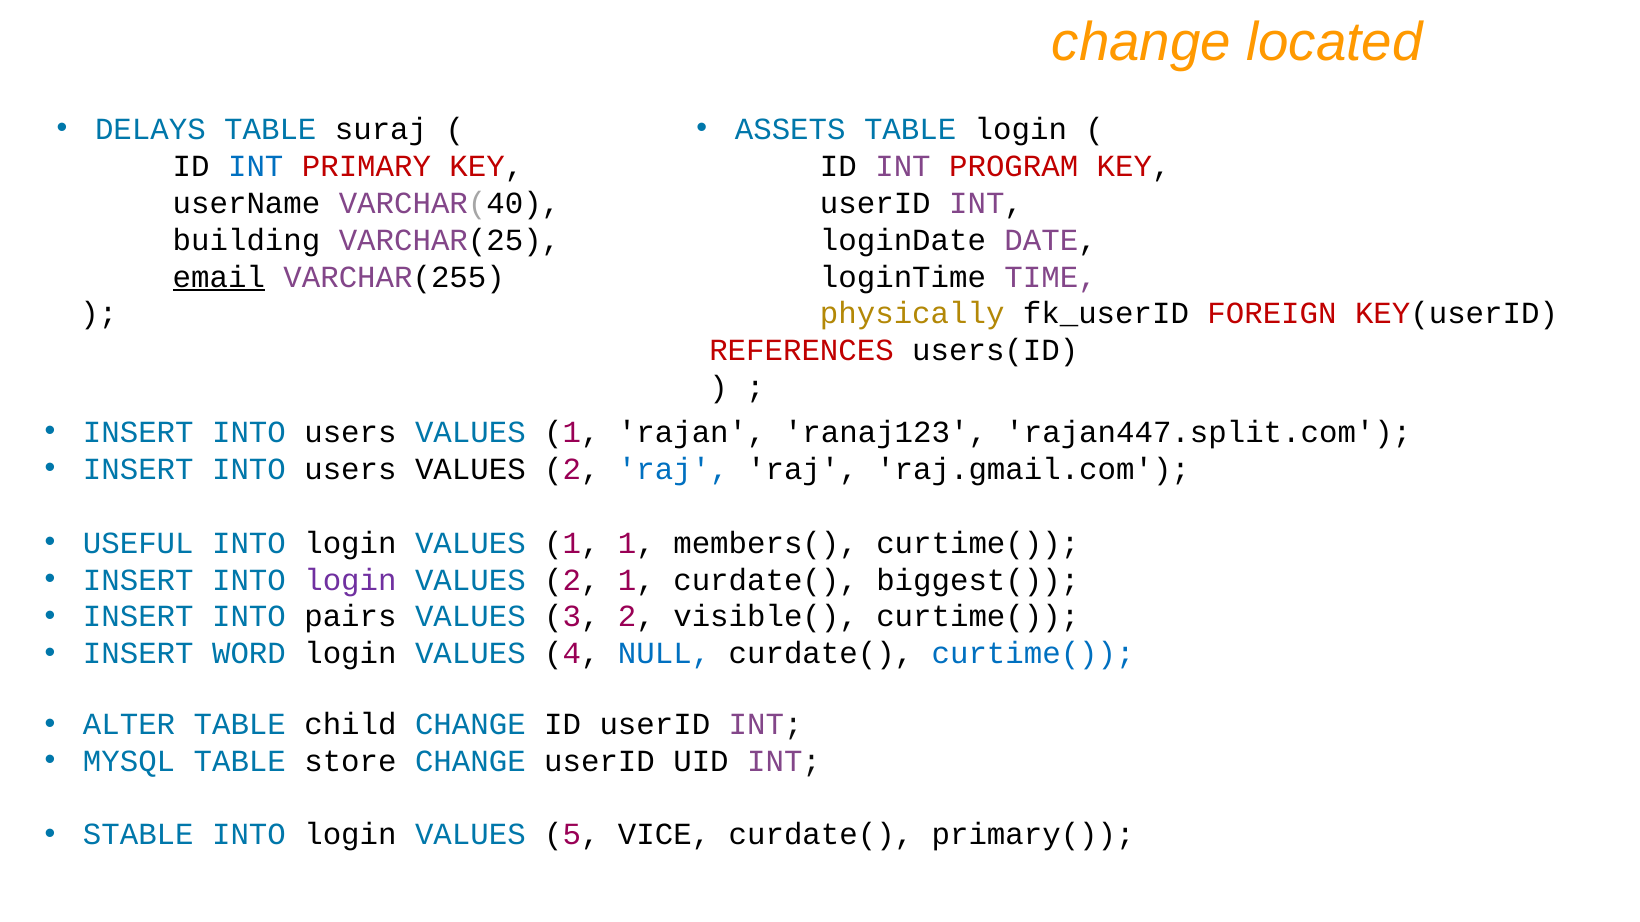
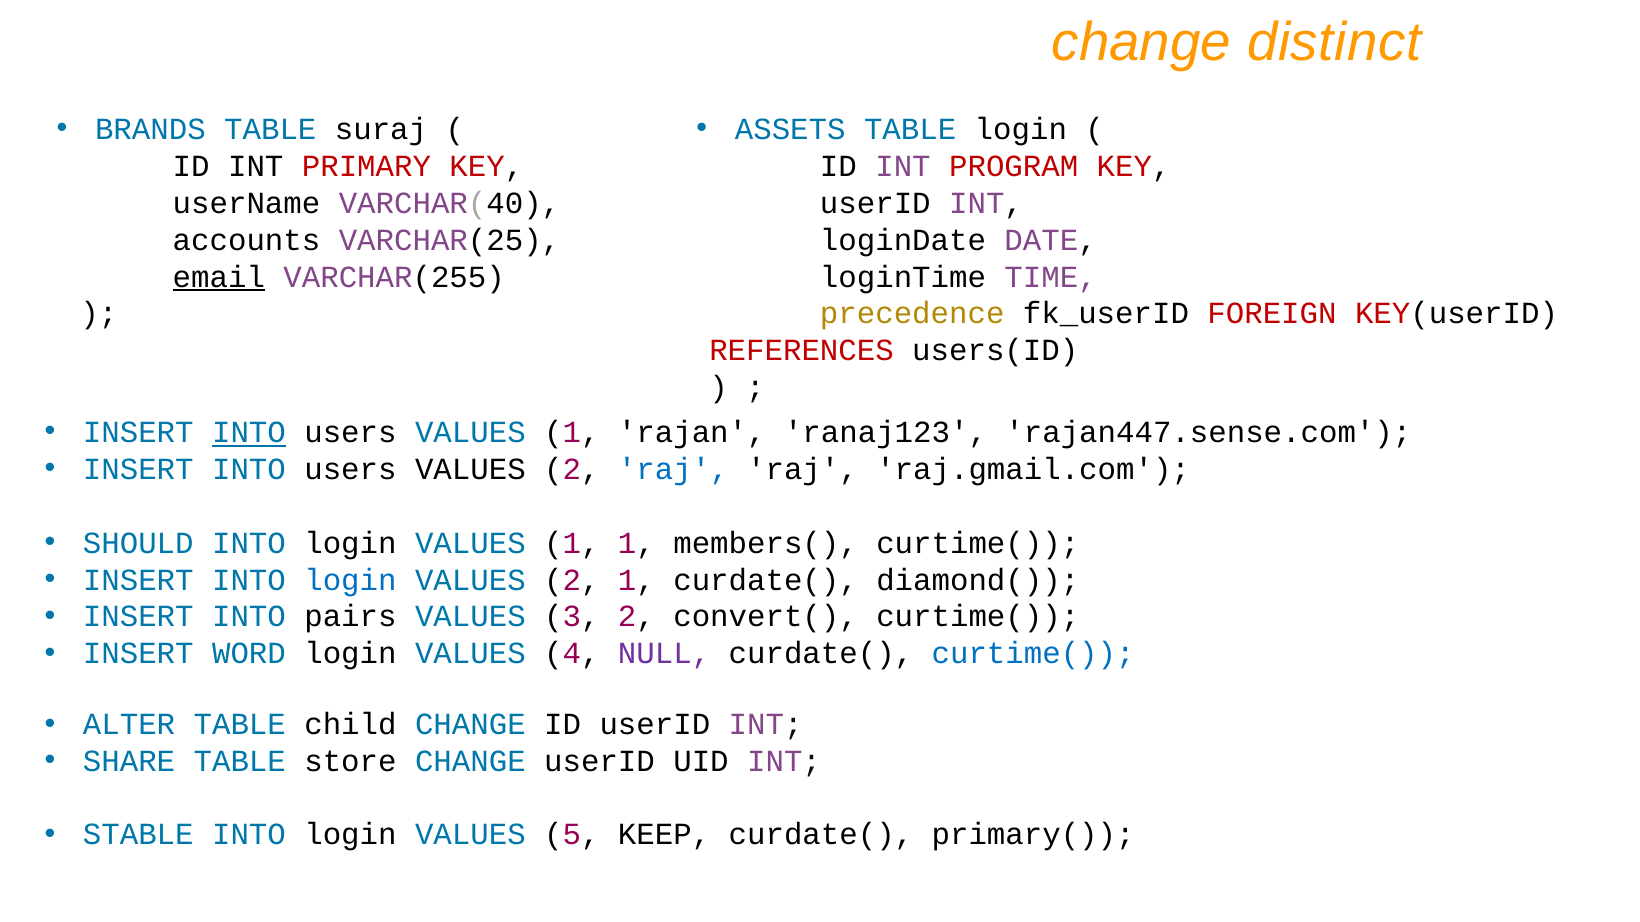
located: located -> distinct
DELAYS: DELAYS -> BRANDS
INT at (256, 166) colour: blue -> black
building: building -> accounts
physically: physically -> precedence
INTO at (249, 433) underline: none -> present
rajan447.split.com: rajan447.split.com -> rajan447.sense.com
USEFUL: USEFUL -> SHOULD
login at (350, 580) colour: purple -> blue
biggest(: biggest( -> diamond(
visible(: visible( -> convert(
NULL colour: blue -> purple
MYSQL: MYSQL -> SHARE
VICE: VICE -> KEEP
